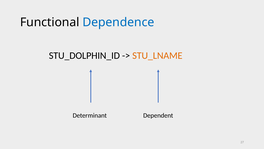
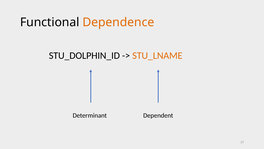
Dependence colour: blue -> orange
